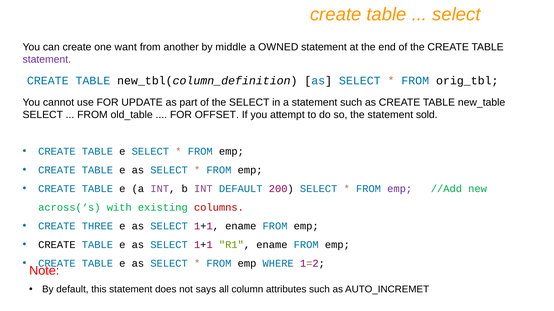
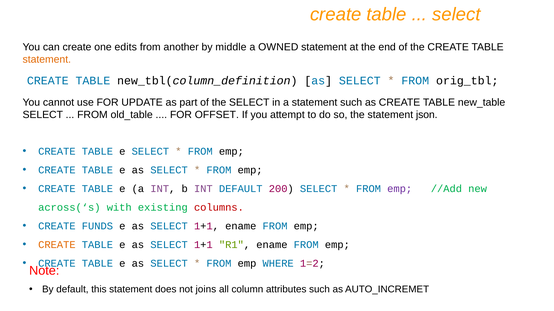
want: want -> edits
statement at (47, 60) colour: purple -> orange
sold: sold -> json
THREE: THREE -> FUNDS
CREATE at (57, 245) colour: black -> orange
says: says -> joins
